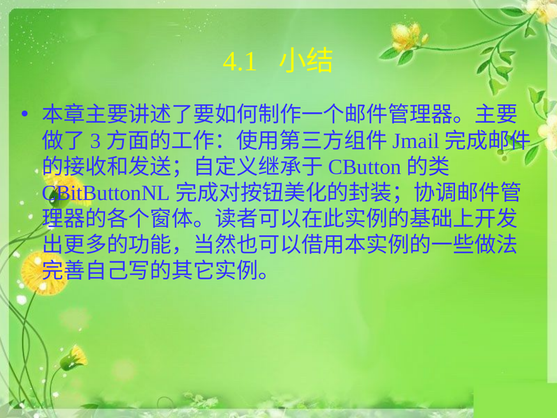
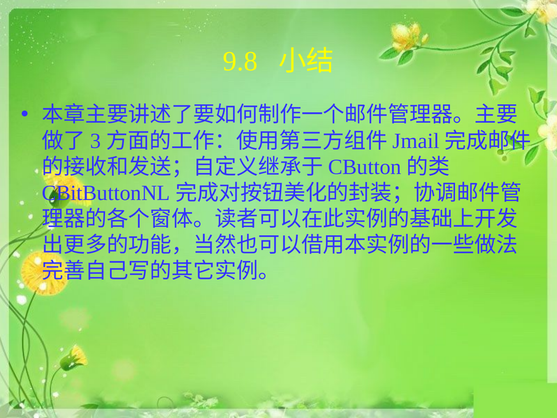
4.1: 4.1 -> 9.8
